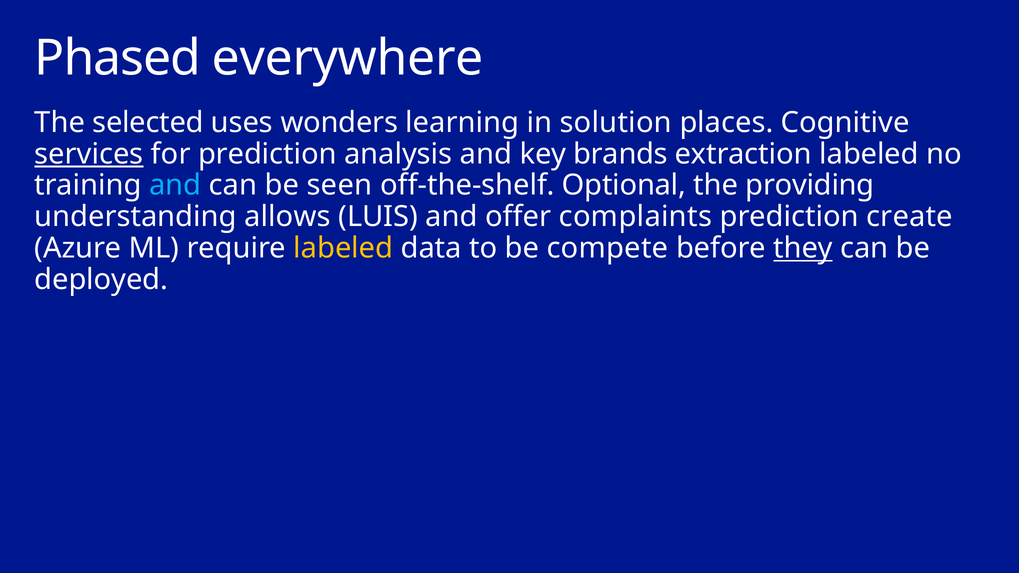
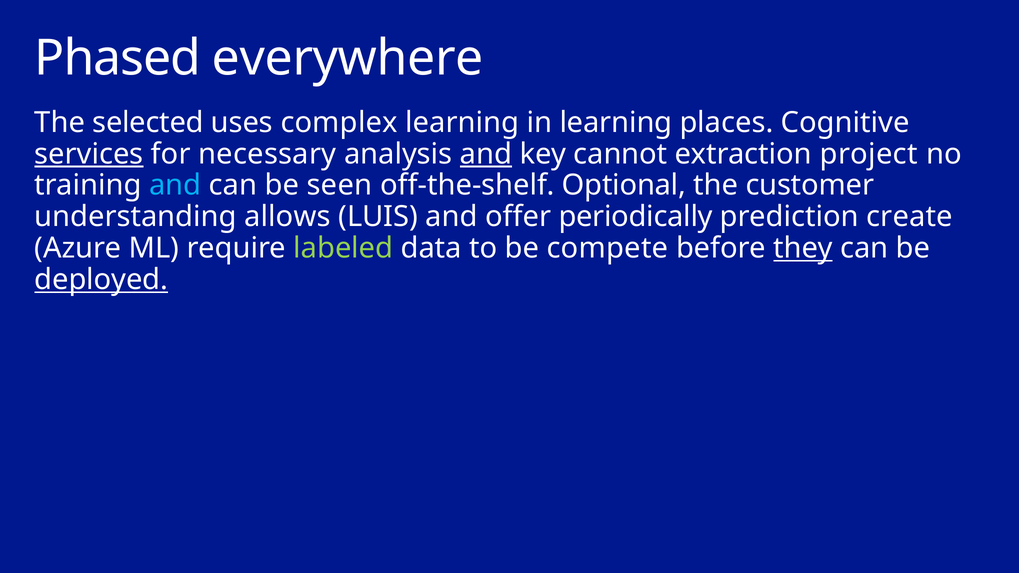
wonders: wonders -> complex
in solution: solution -> learning
for prediction: prediction -> necessary
and at (486, 154) underline: none -> present
brands: brands -> cannot
extraction labeled: labeled -> project
providing: providing -> customer
complaints: complaints -> periodically
labeled at (343, 248) colour: yellow -> light green
deployed underline: none -> present
